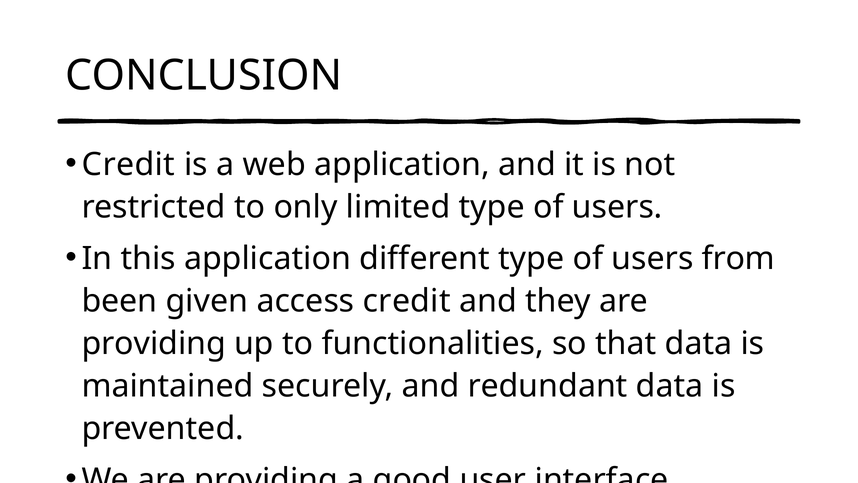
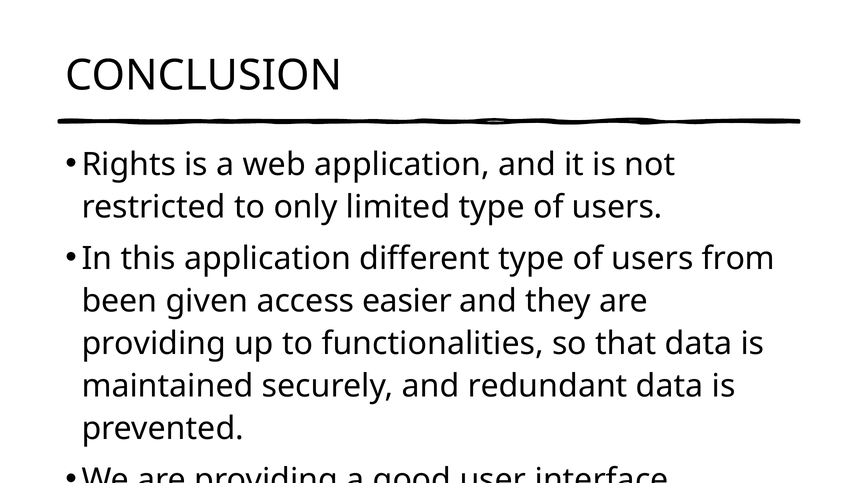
Credit at (129, 164): Credit -> Rights
access credit: credit -> easier
